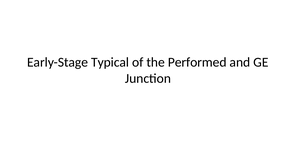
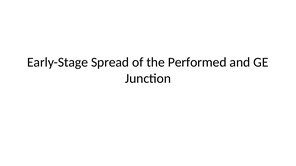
Typical: Typical -> Spread
